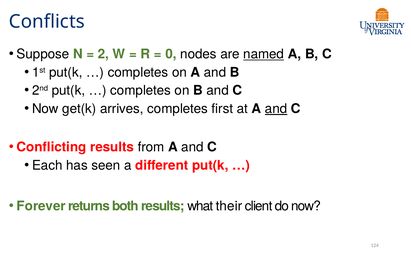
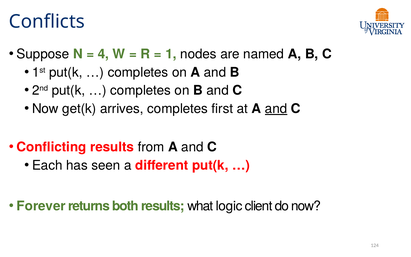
2: 2 -> 4
0: 0 -> 1
named underline: present -> none
their: their -> logic
